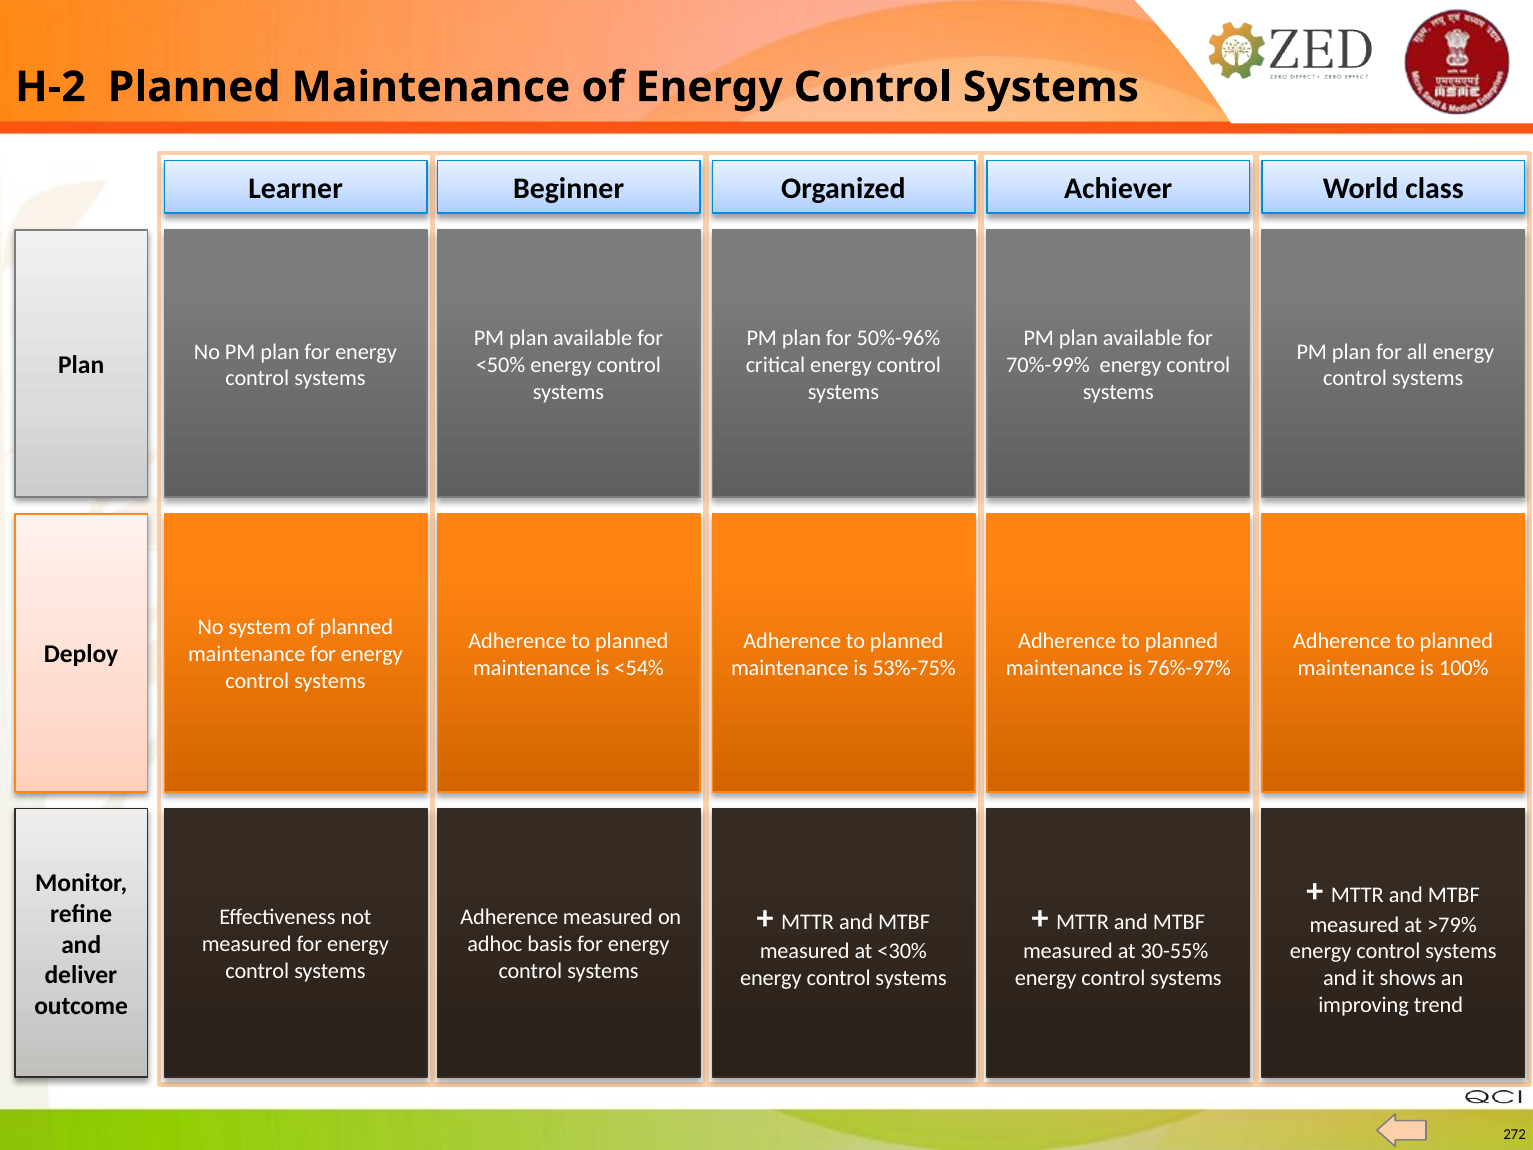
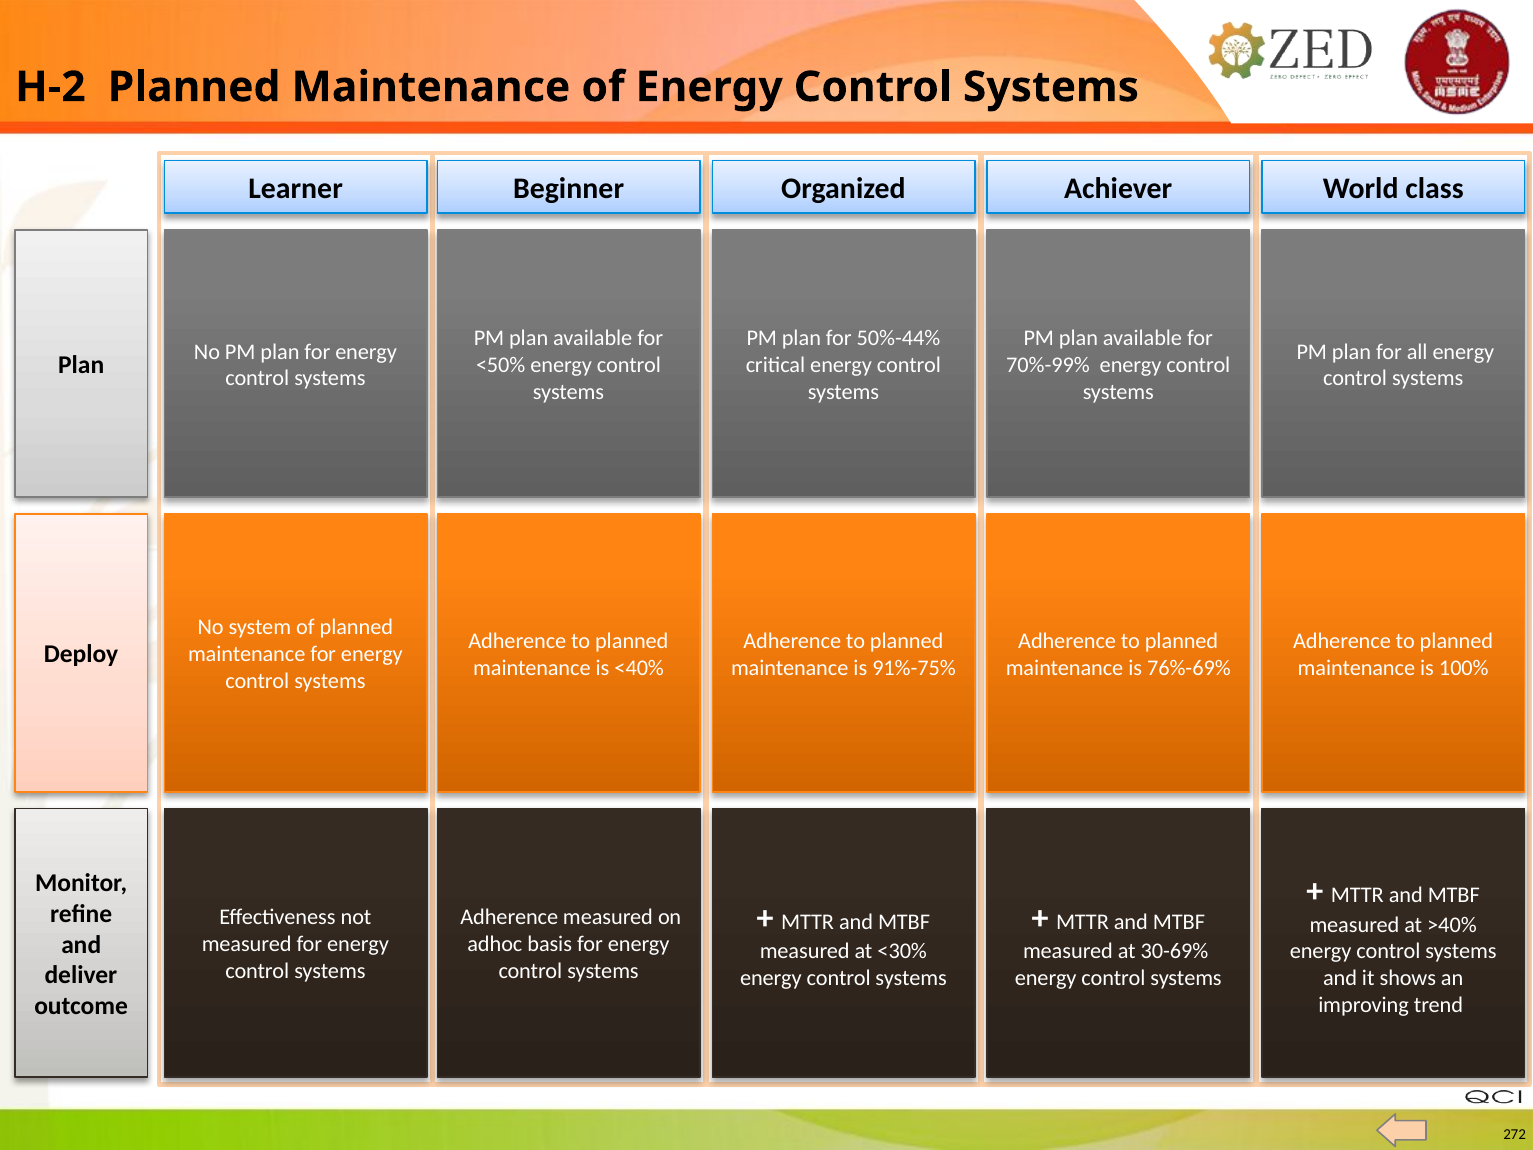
50%-96%: 50%-96% -> 50%-44%
<54%: <54% -> <40%
53%-75%: 53%-75% -> 91%-75%
76%-97%: 76%-97% -> 76%-69%
>79%: >79% -> >40%
30-55%: 30-55% -> 30-69%
